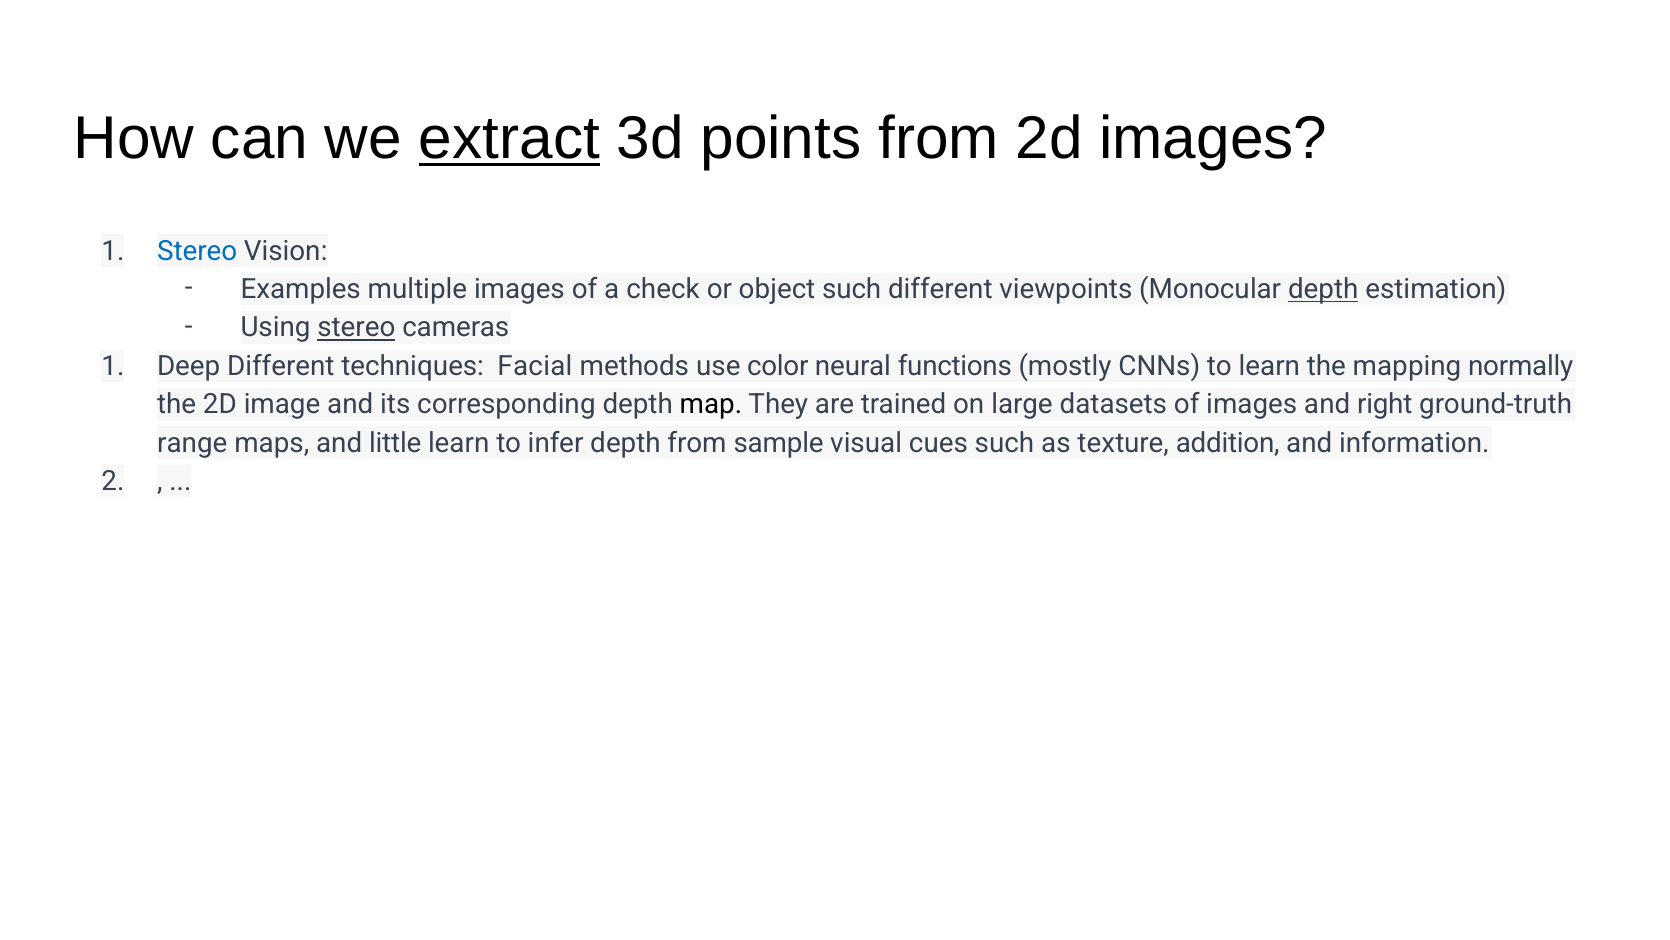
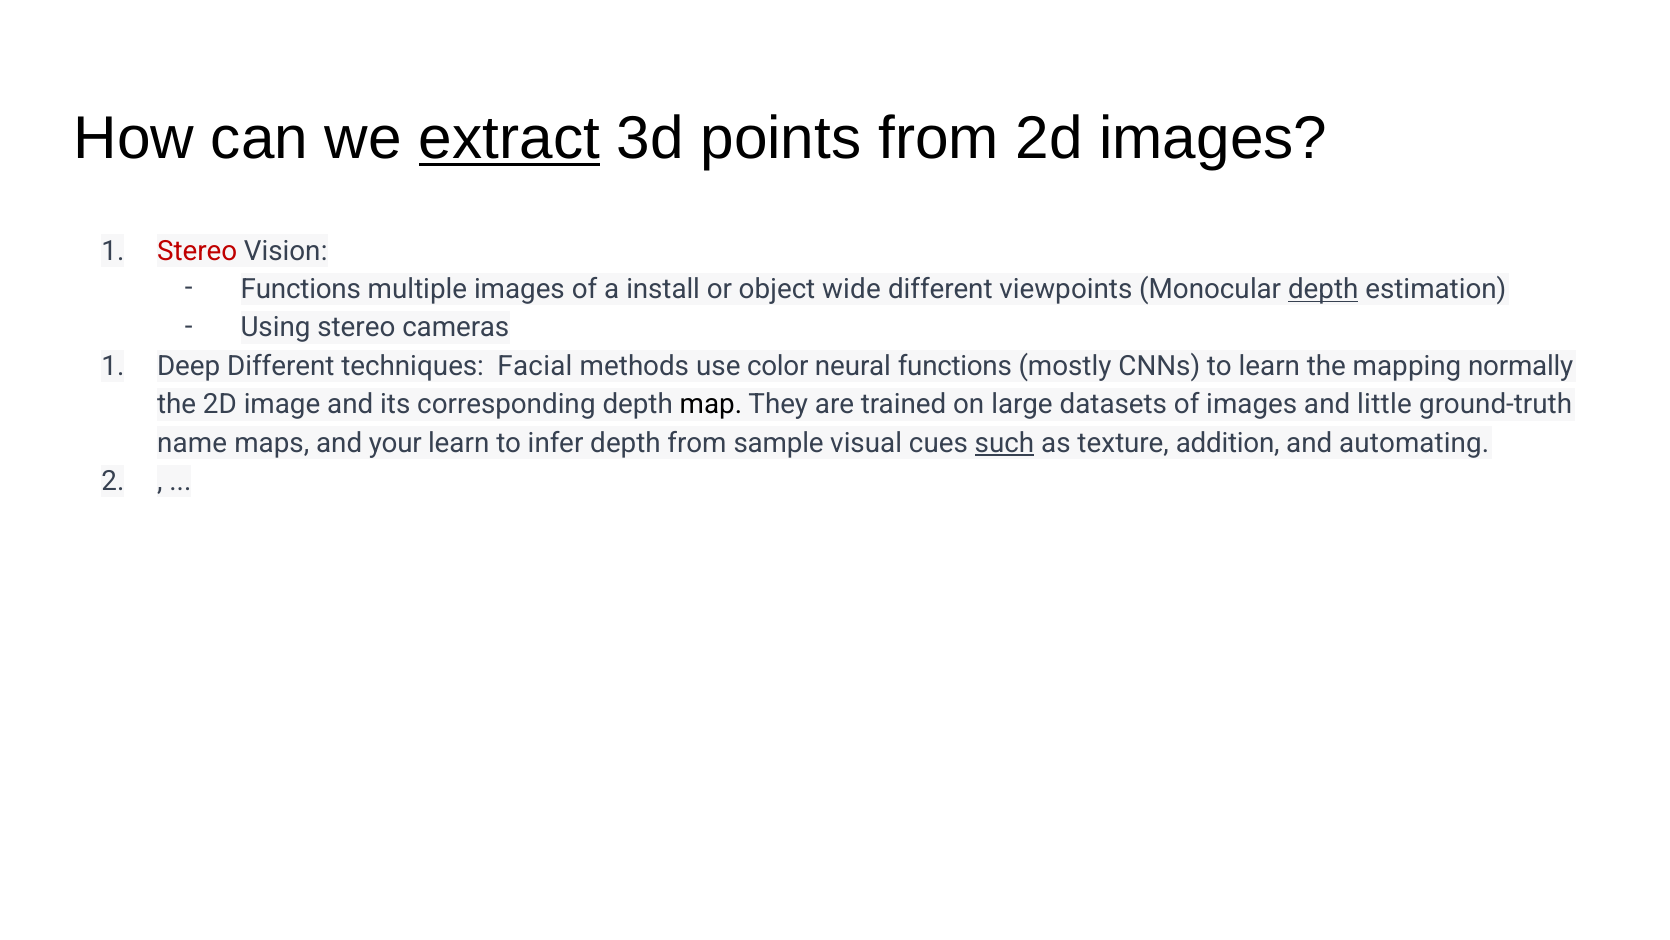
Stereo at (197, 251) colour: blue -> red
Examples at (301, 289): Examples -> Functions
check: check -> install
object such: such -> wide
stereo at (356, 328) underline: present -> none
right: right -> little
range: range -> name
little: little -> your
such at (1004, 443) underline: none -> present
information: information -> automating
